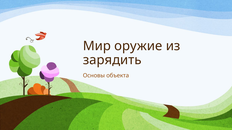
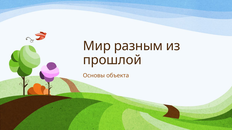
оружие: оружие -> разным
зарядить: зарядить -> прошлой
